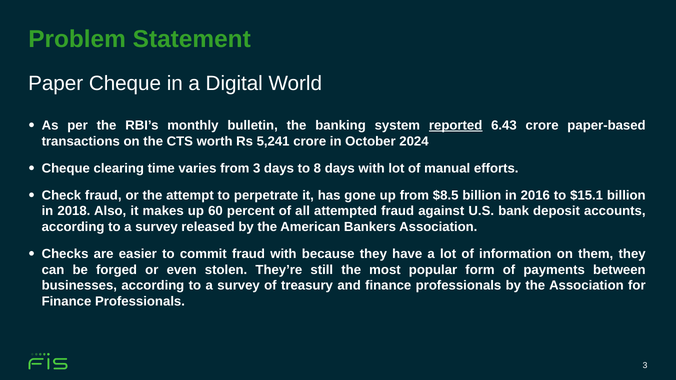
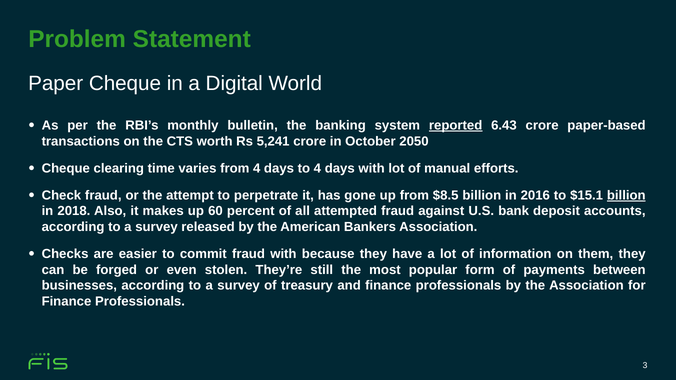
2024: 2024 -> 2050
from 3: 3 -> 4
to 8: 8 -> 4
billion at (626, 195) underline: none -> present
